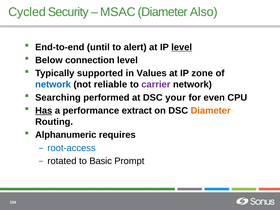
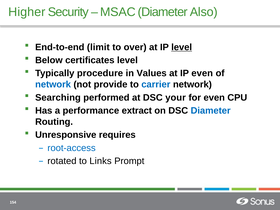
Cycled: Cycled -> Higher
until: until -> limit
alert: alert -> over
connection: connection -> certificates
supported: supported -> procedure
IP zone: zone -> even
reliable: reliable -> provide
carrier colour: purple -> blue
Has underline: present -> none
Diameter at (211, 111) colour: orange -> blue
Alphanumeric: Alphanumeric -> Unresponsive
Basic: Basic -> Links
